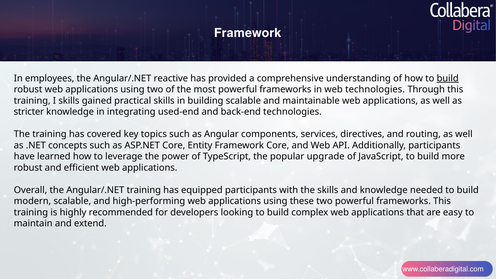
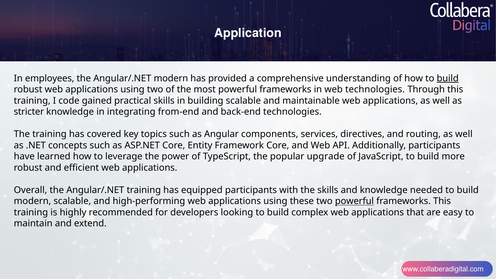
Framework at (248, 33): Framework -> Application
Angular/.NET reactive: reactive -> modern
I skills: skills -> code
used-end: used-end -> from-end
powerful at (354, 201) underline: none -> present
